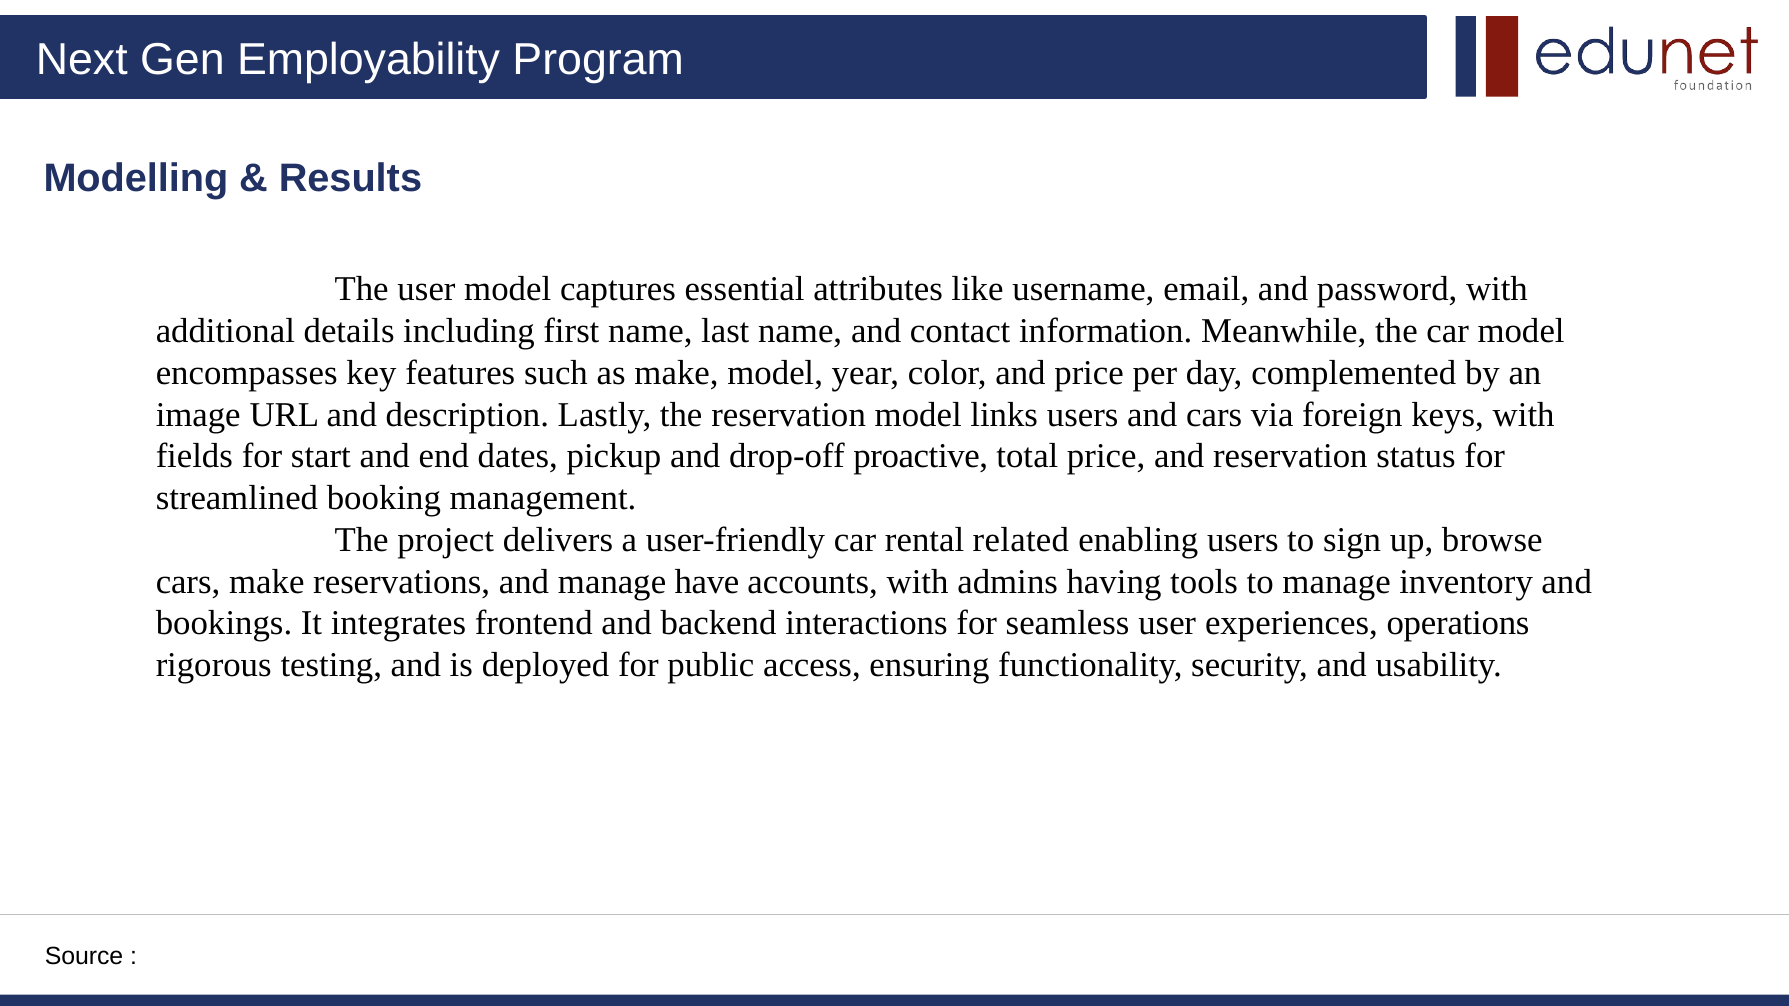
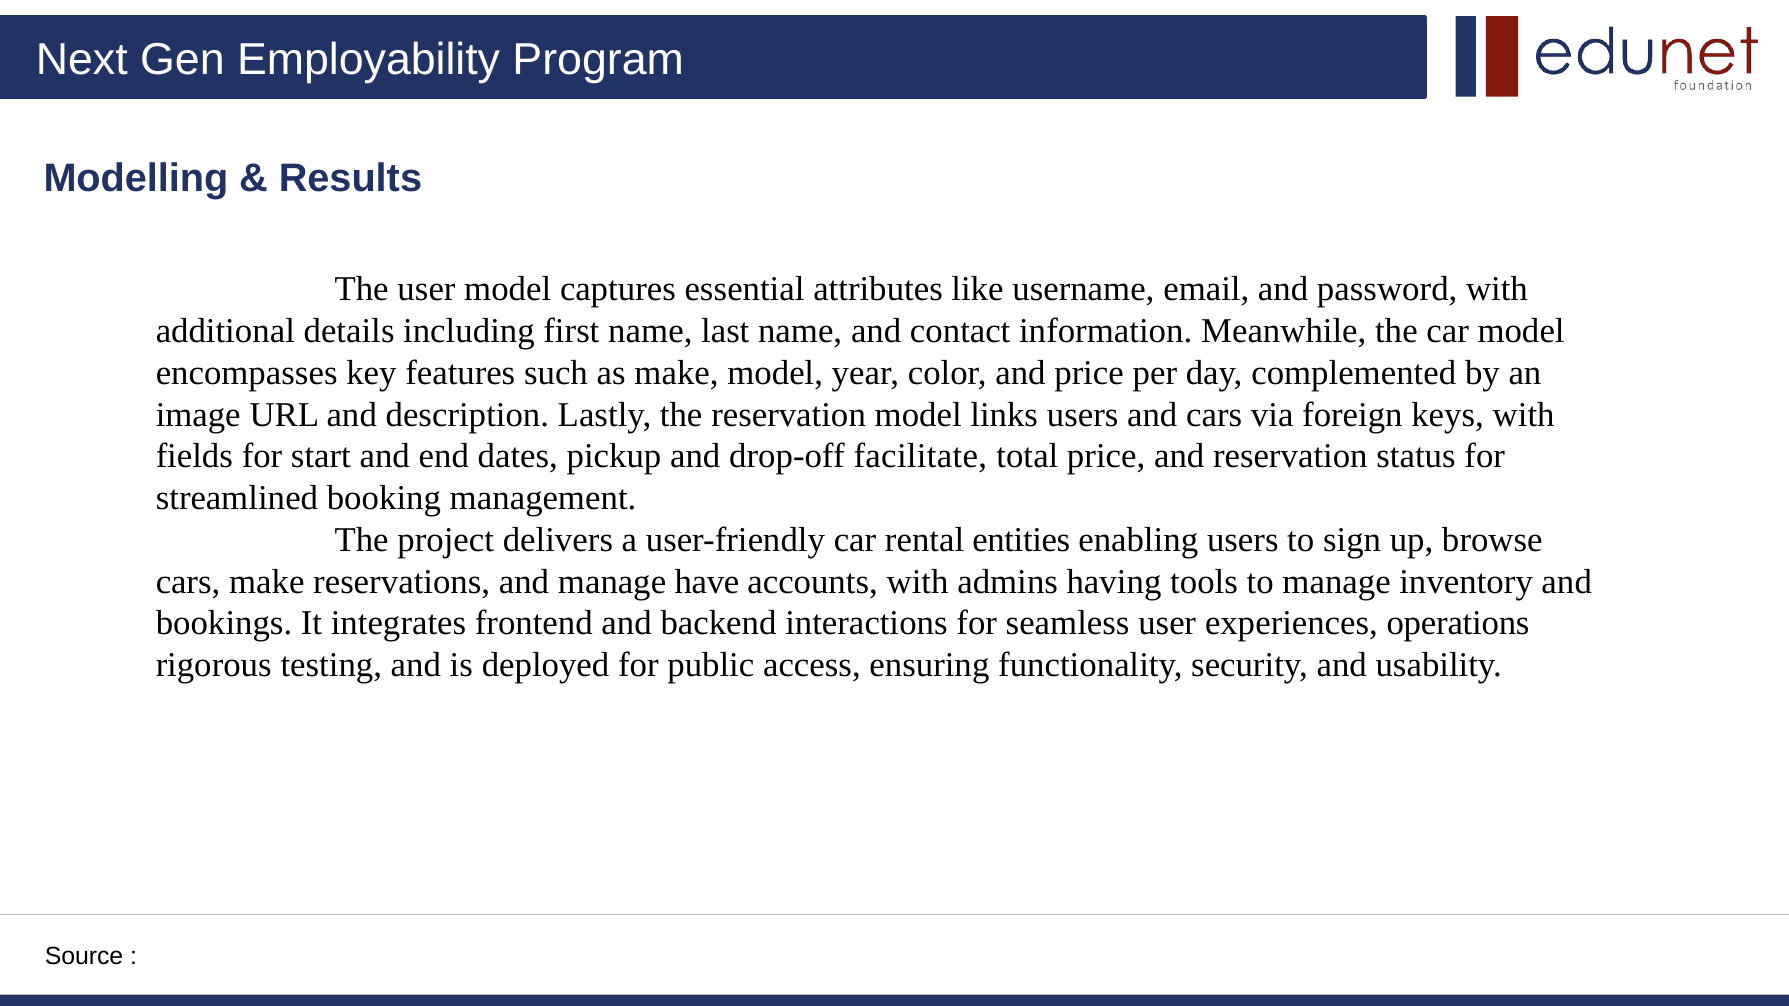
proactive: proactive -> facilitate
related: related -> entities
